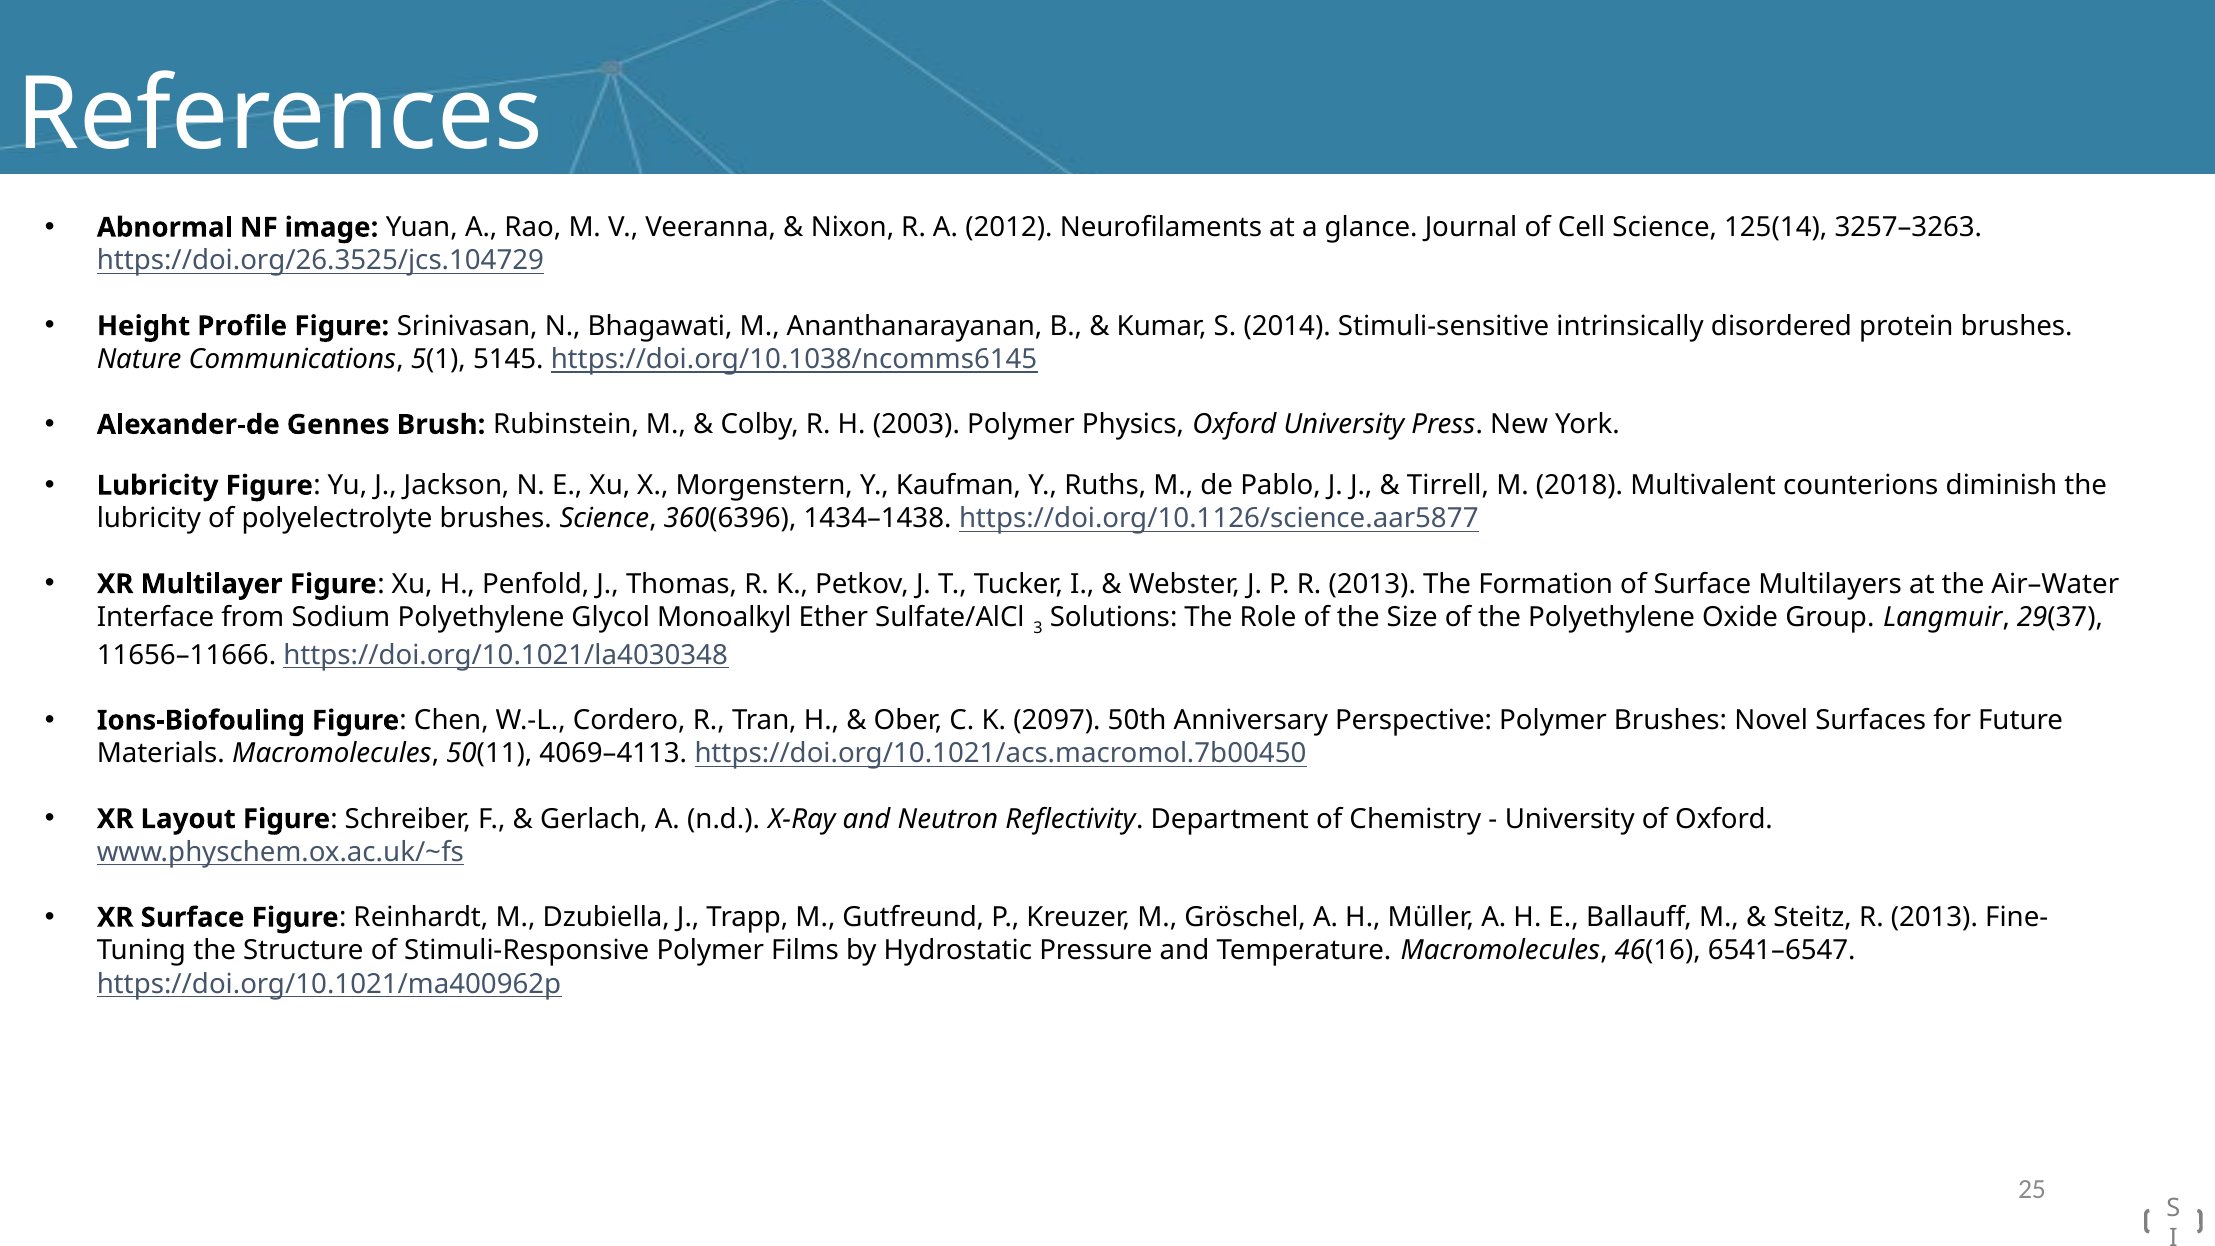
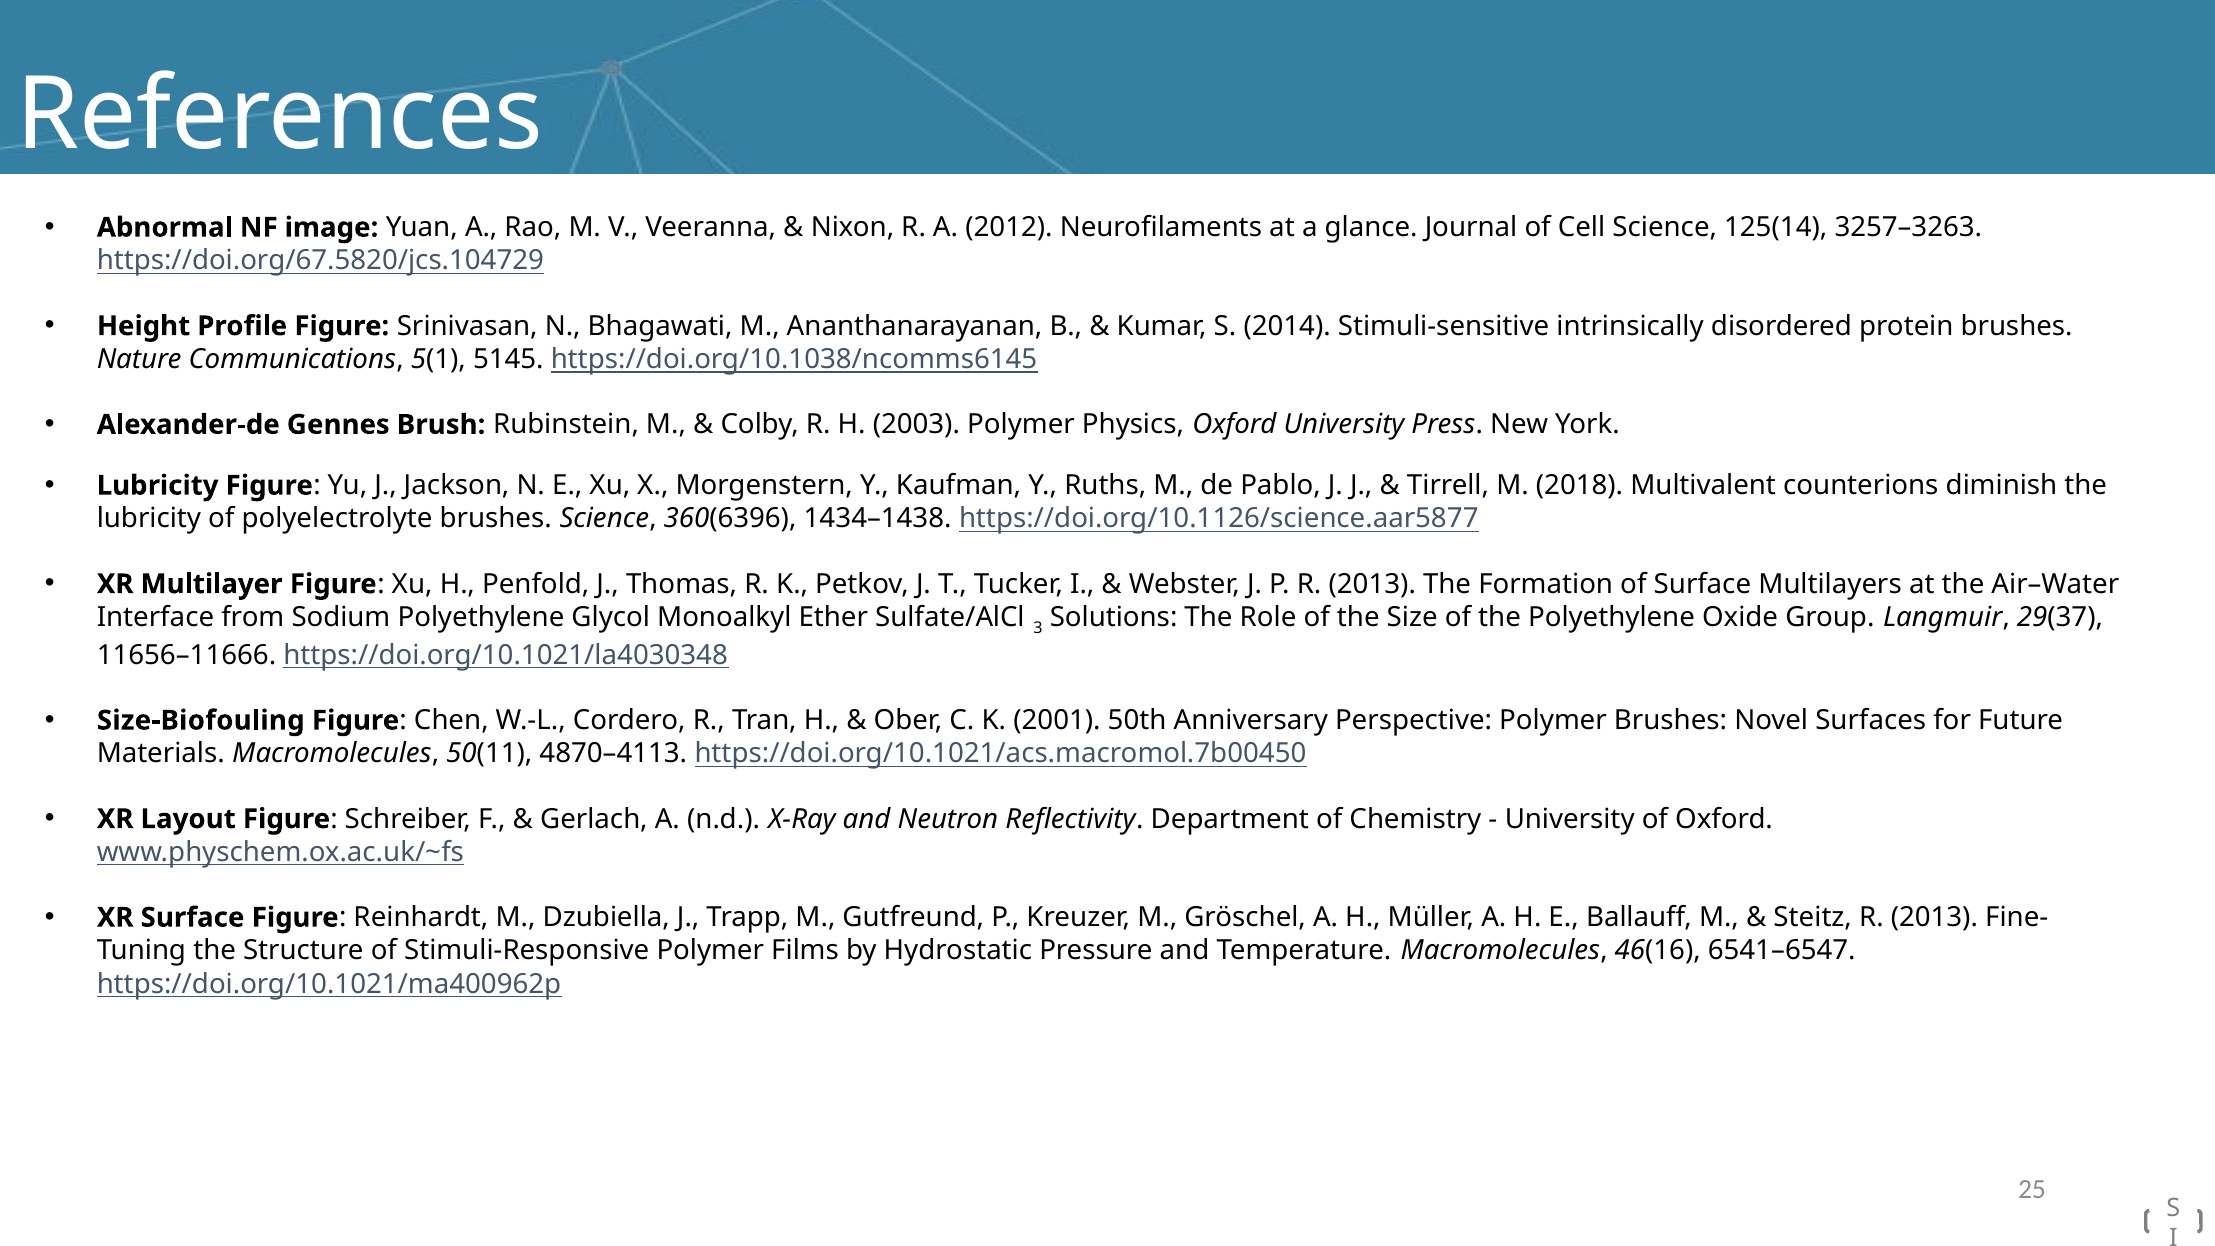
https://doi.org/26.3525/jcs.104729: https://doi.org/26.3525/jcs.104729 -> https://doi.org/67.5820/jcs.104729
Ions-Biofouling: Ions-Biofouling -> Size-Biofouling
2097: 2097 -> 2001
4069–4113: 4069–4113 -> 4870–4113
